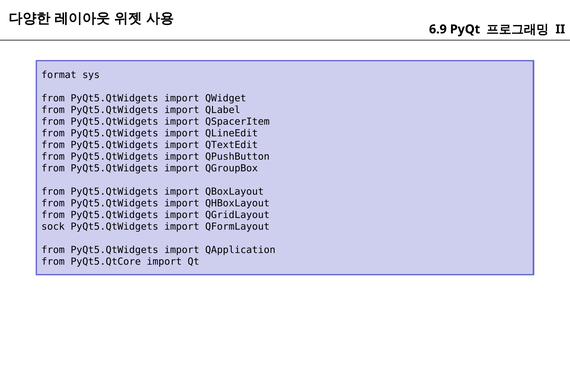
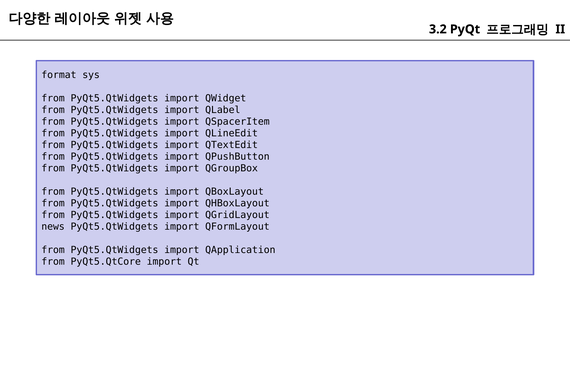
6.9: 6.9 -> 3.2
sock: sock -> news
